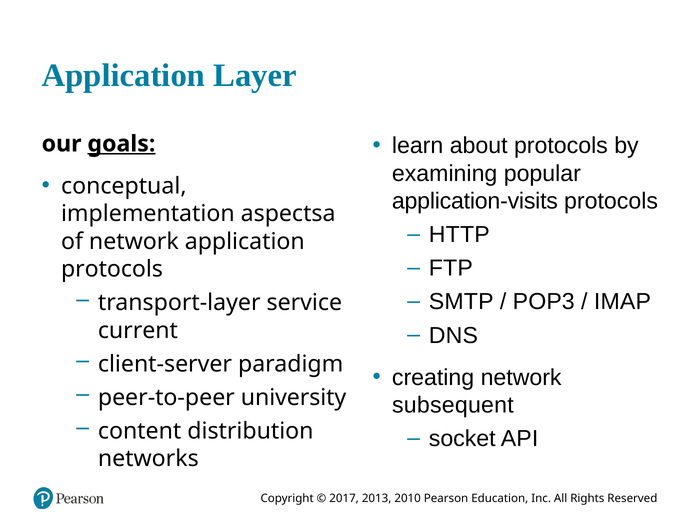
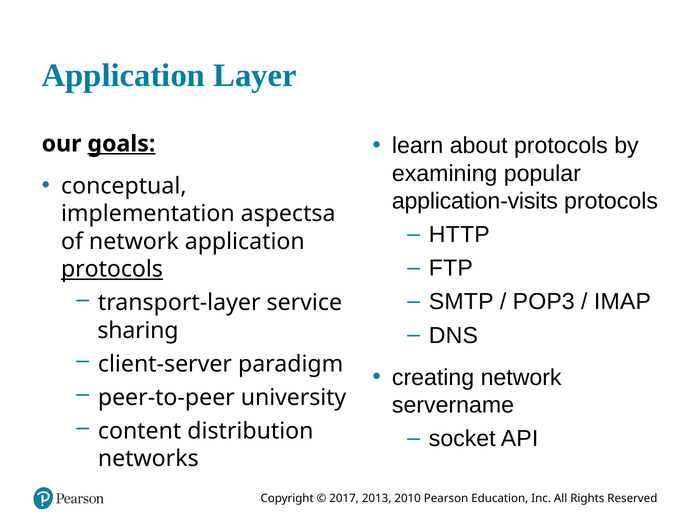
protocols at (112, 270) underline: none -> present
current: current -> sharing
subsequent: subsequent -> servername
